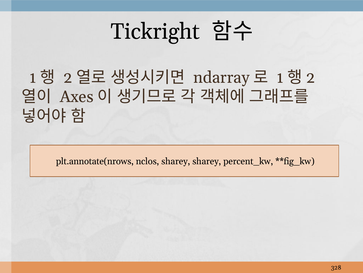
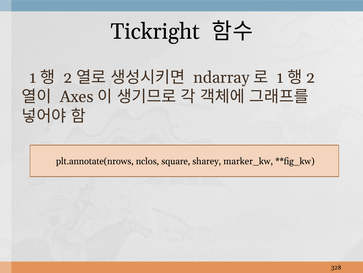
nclos sharey: sharey -> square
percent_kw: percent_kw -> marker_kw
